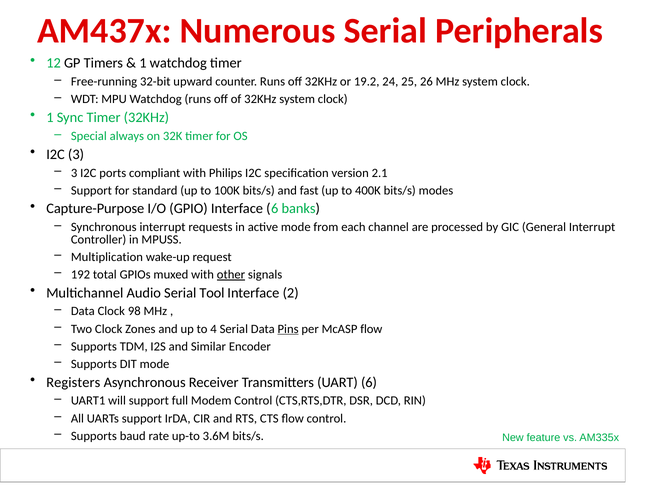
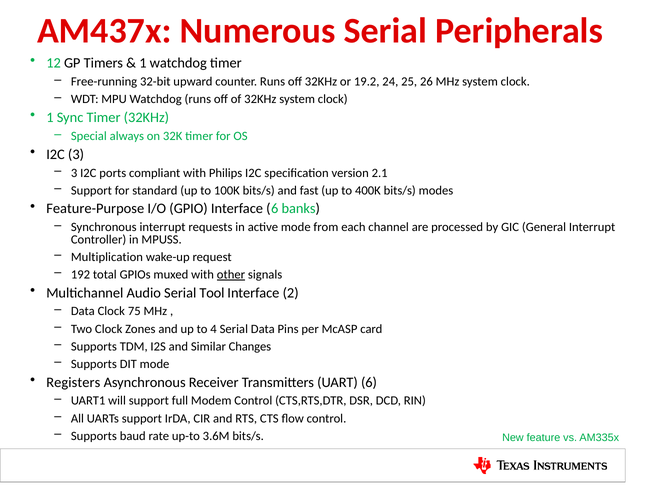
Capture-Purpose: Capture-Purpose -> Feature-Purpose
98: 98 -> 75
Pins underline: present -> none
McASP flow: flow -> card
Encoder: Encoder -> Changes
